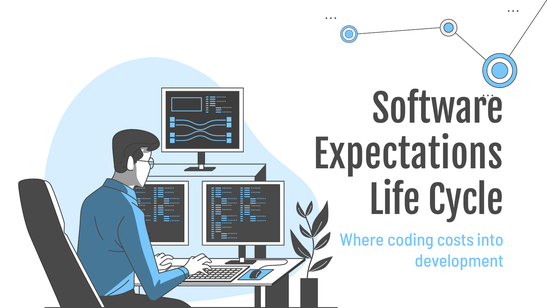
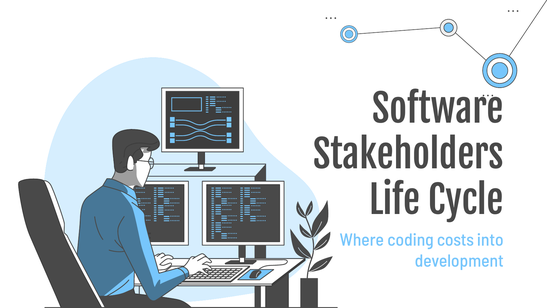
Expectations: Expectations -> Stakeholders
